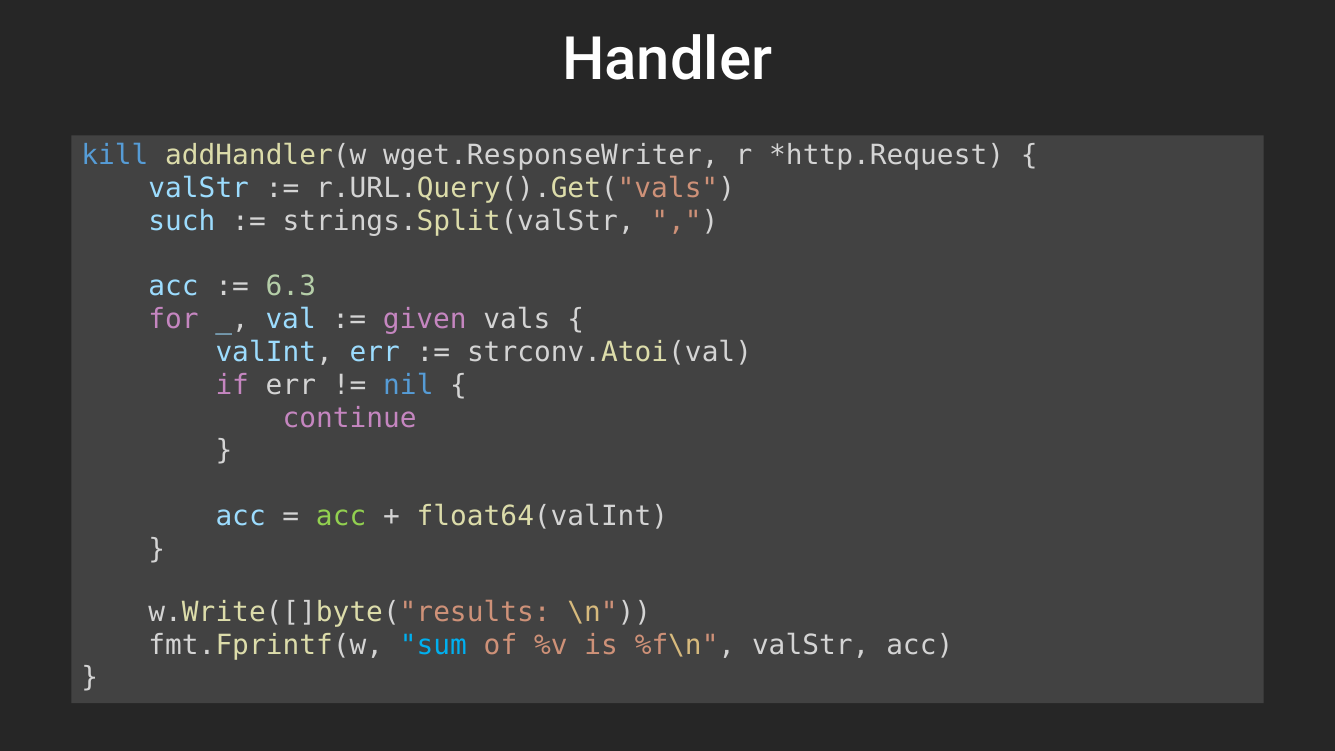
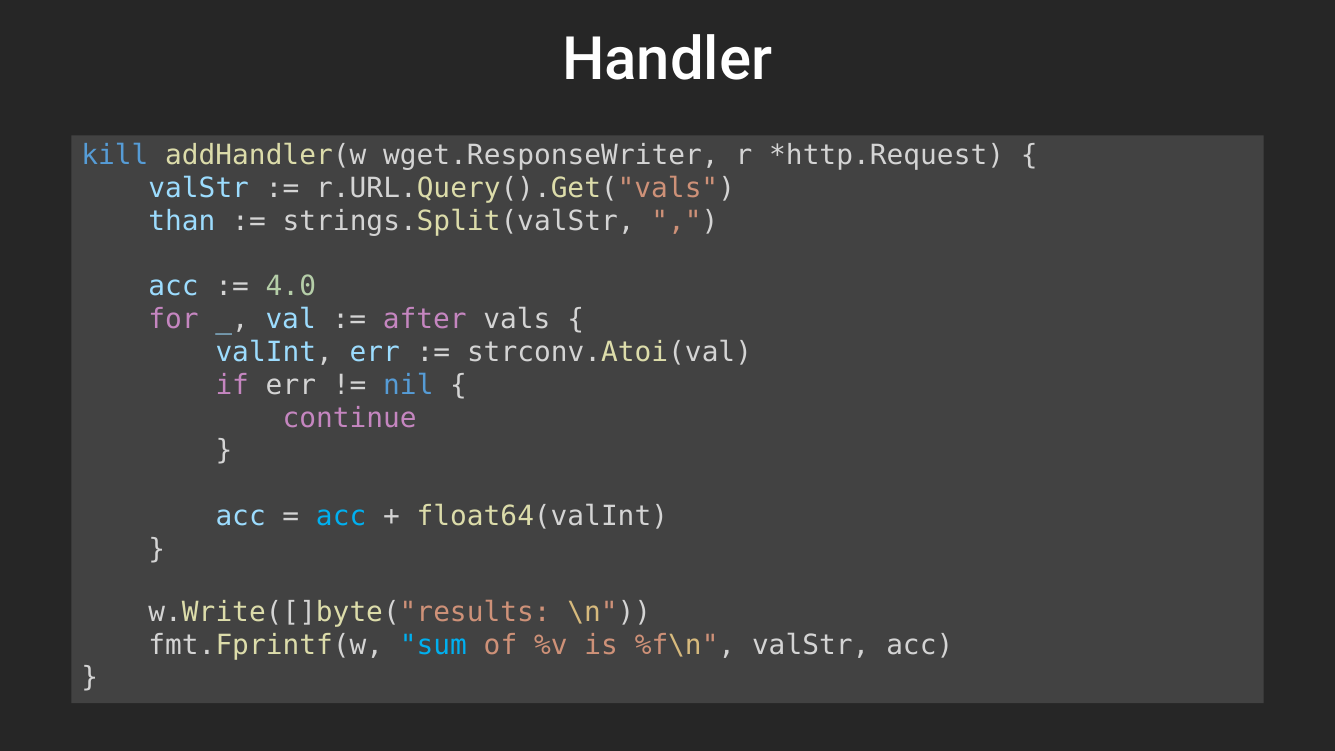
such: such -> than
6.3: 6.3 -> 4.0
given: given -> after
acc at (341, 516) colour: light green -> light blue
